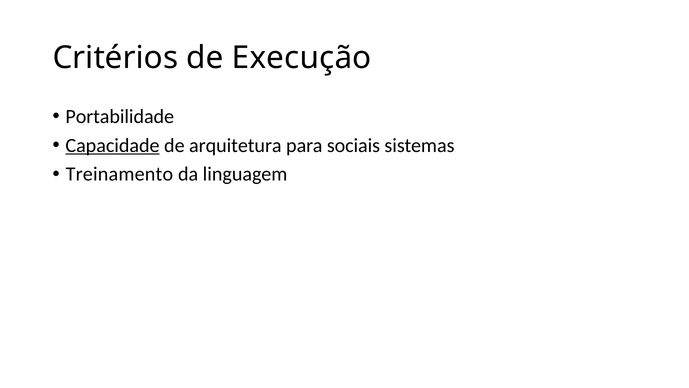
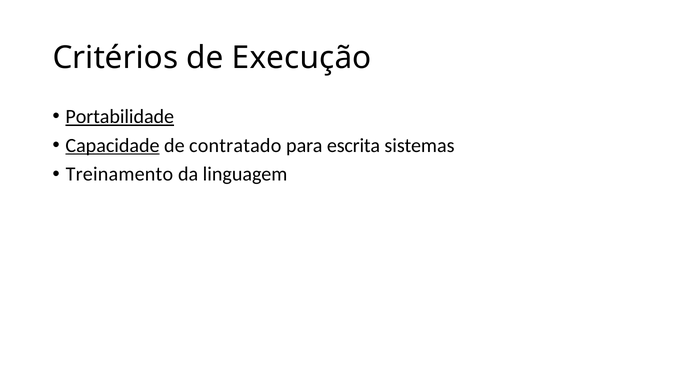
Portabilidade underline: none -> present
arquitetura: arquitetura -> contratado
sociais: sociais -> escrita
